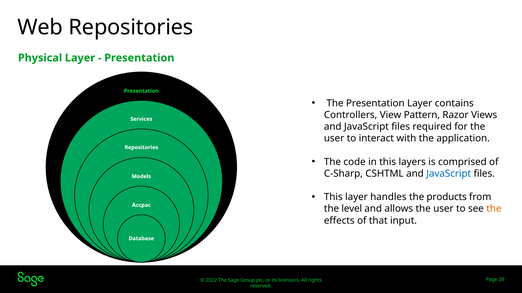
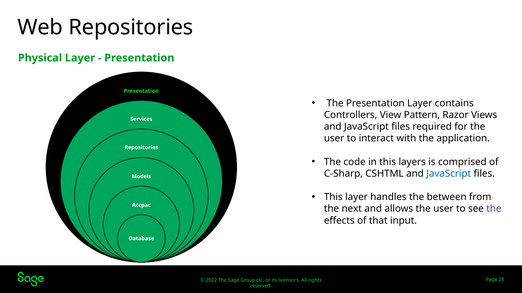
products: products -> between
level: level -> next
the at (494, 209) colour: orange -> purple
